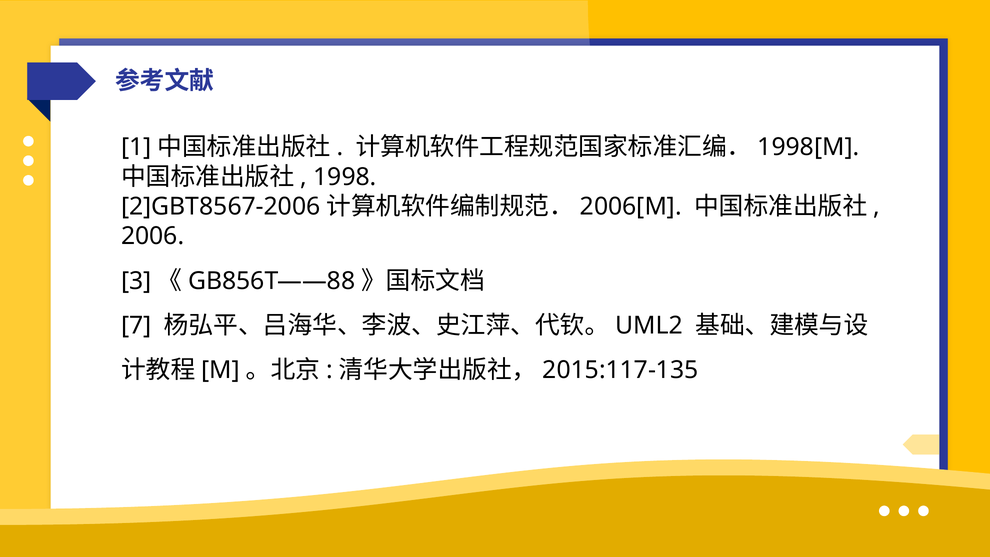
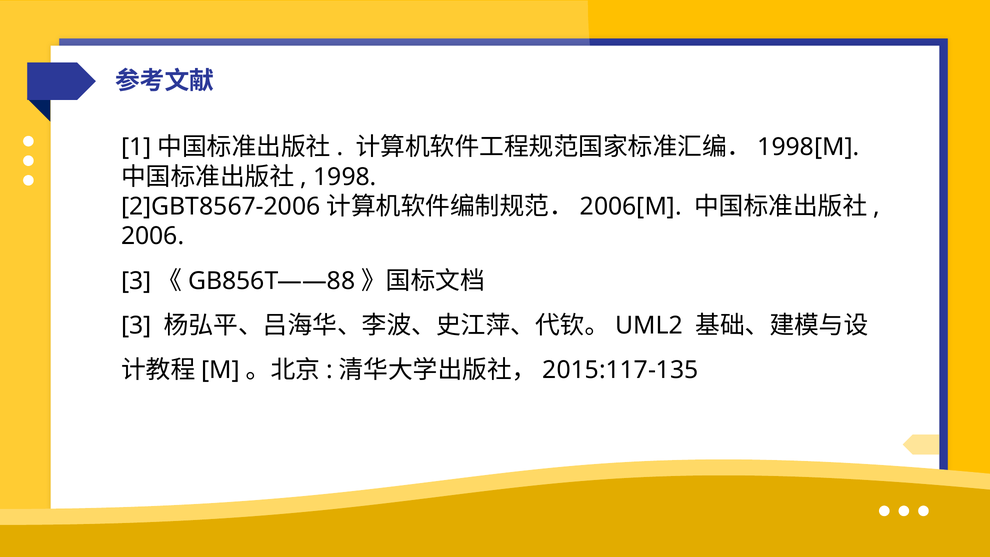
7 at (136, 325): 7 -> 3
